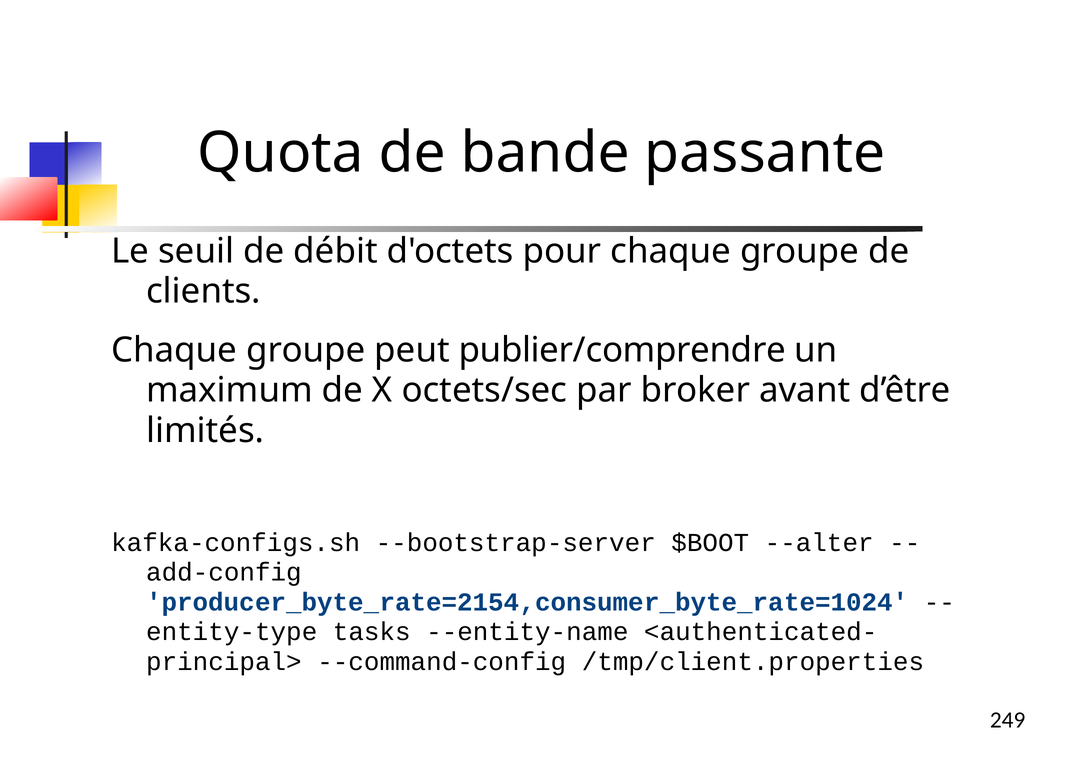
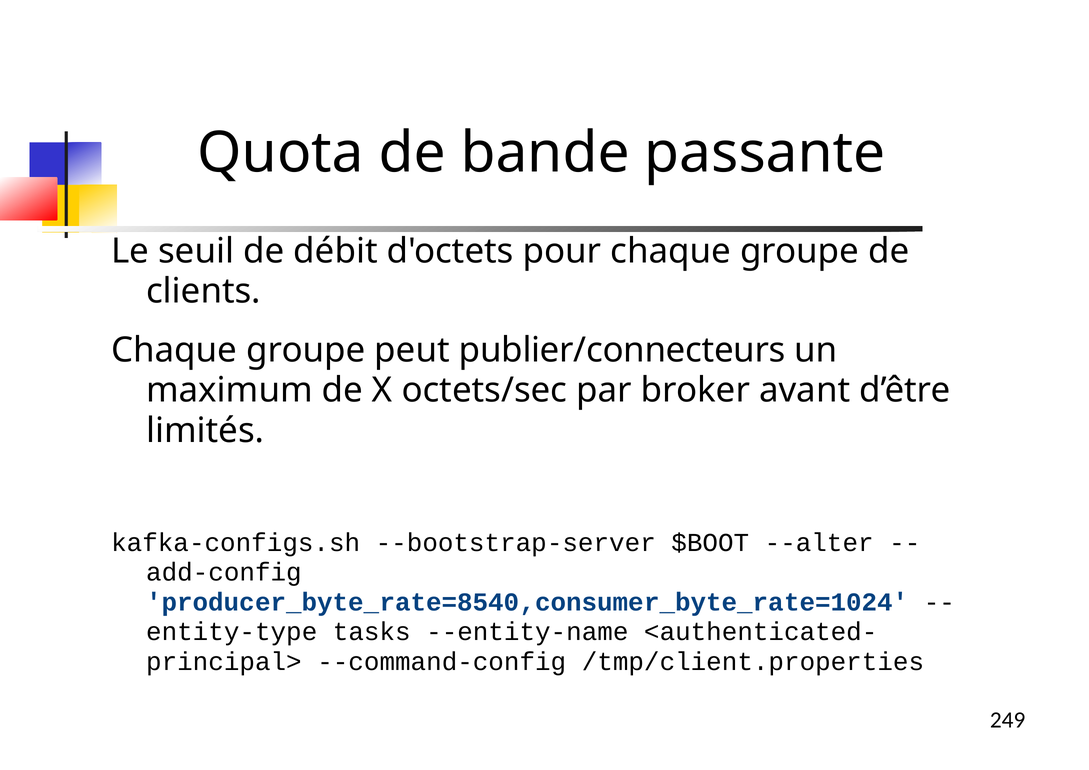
publier/comprendre: publier/comprendre -> publier/connecteurs
producer_byte_rate=2154,consumer_byte_rate=1024: producer_byte_rate=2154,consumer_byte_rate=1024 -> producer_byte_rate=8540,consumer_byte_rate=1024
